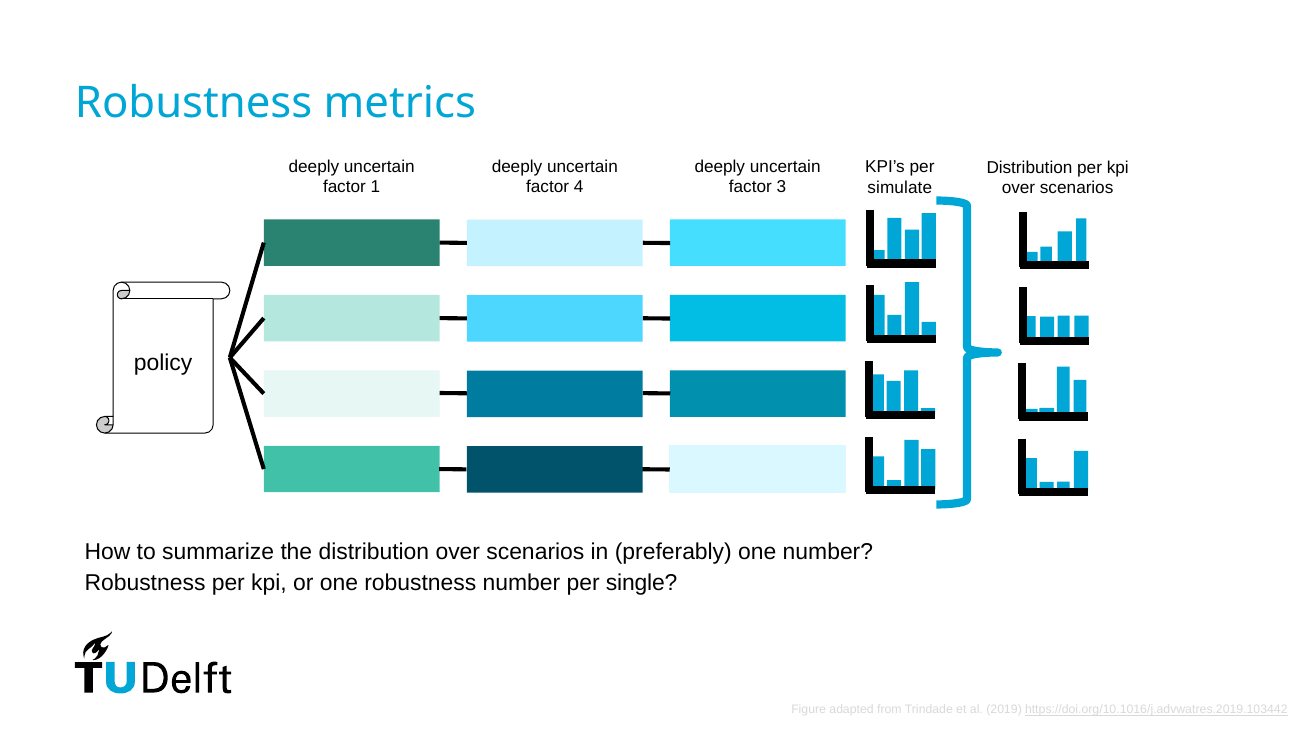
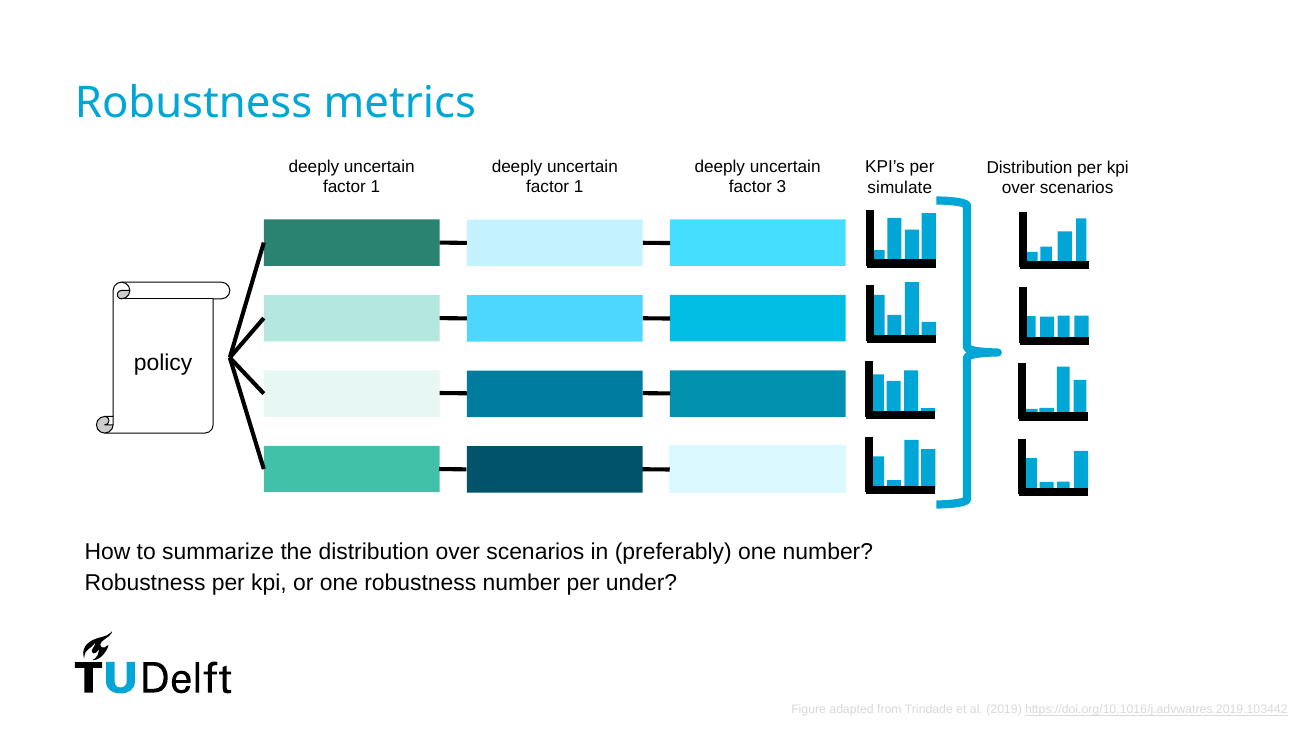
4 at (579, 187): 4 -> 1
single: single -> under
